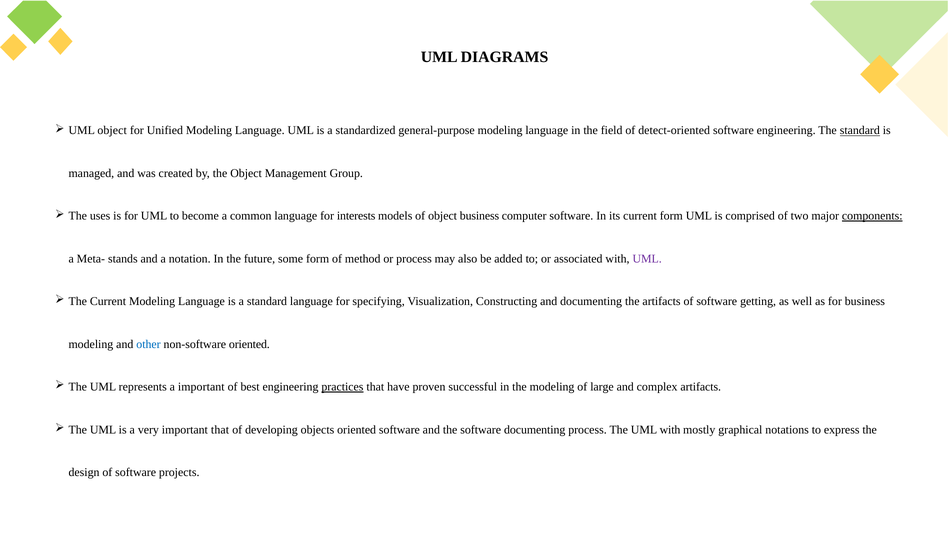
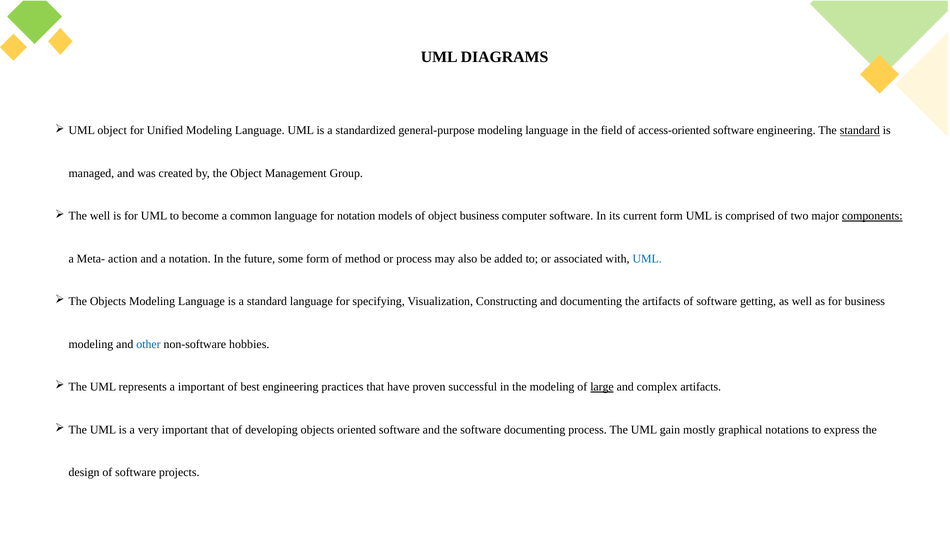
detect-oriented: detect-oriented -> access-oriented
The uses: uses -> well
for interests: interests -> notation
stands: stands -> action
UML at (647, 259) colour: purple -> blue
The Current: Current -> Objects
non-software oriented: oriented -> hobbies
practices underline: present -> none
large underline: none -> present
UML with: with -> gain
